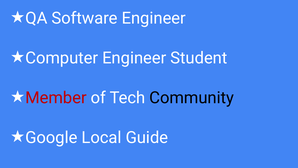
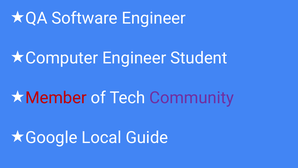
Community colour: black -> purple
